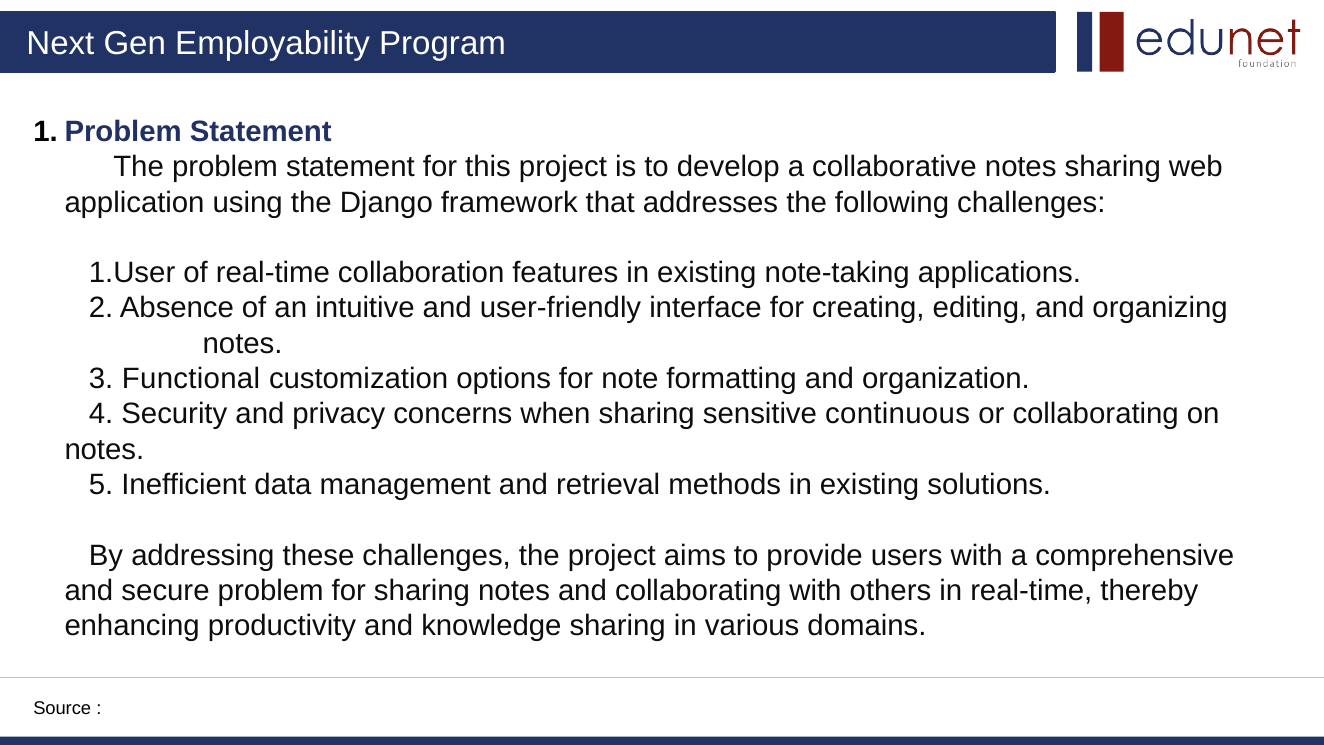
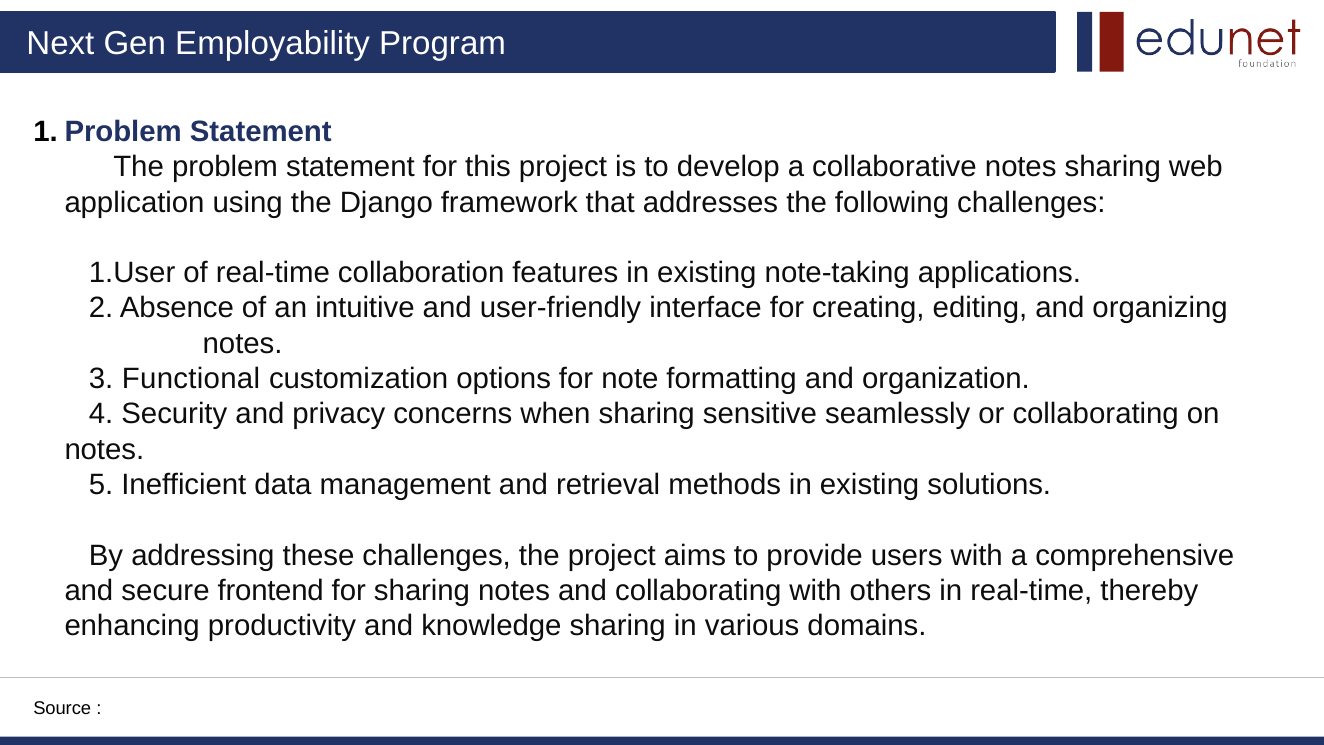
continuous: continuous -> seamlessly
secure problem: problem -> frontend
